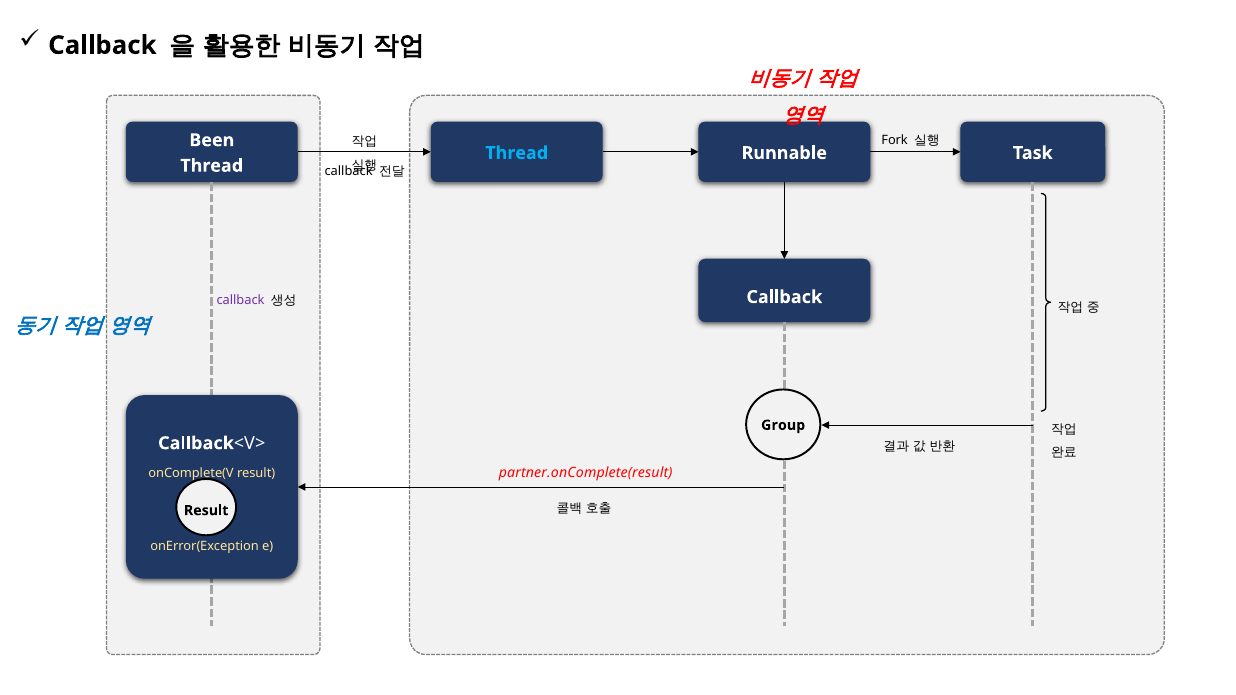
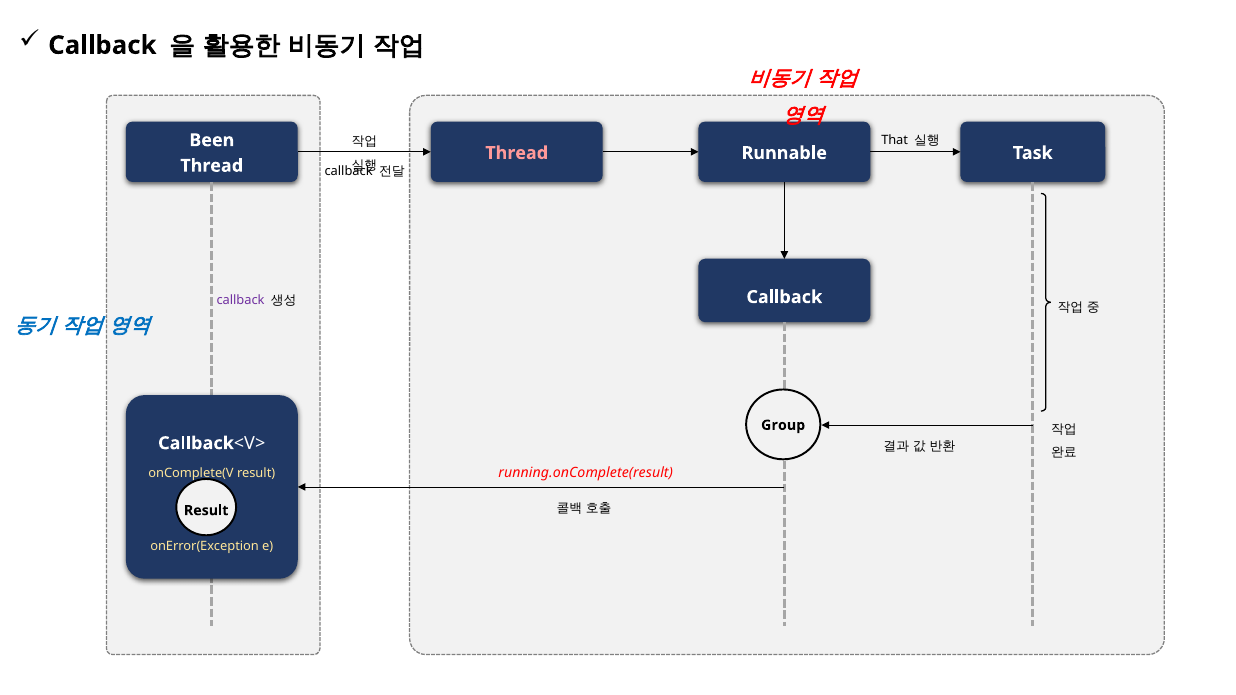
Fork: Fork -> That
Thread at (517, 153) colour: light blue -> pink
partner.onComplete(result: partner.onComplete(result -> running.onComplete(result
